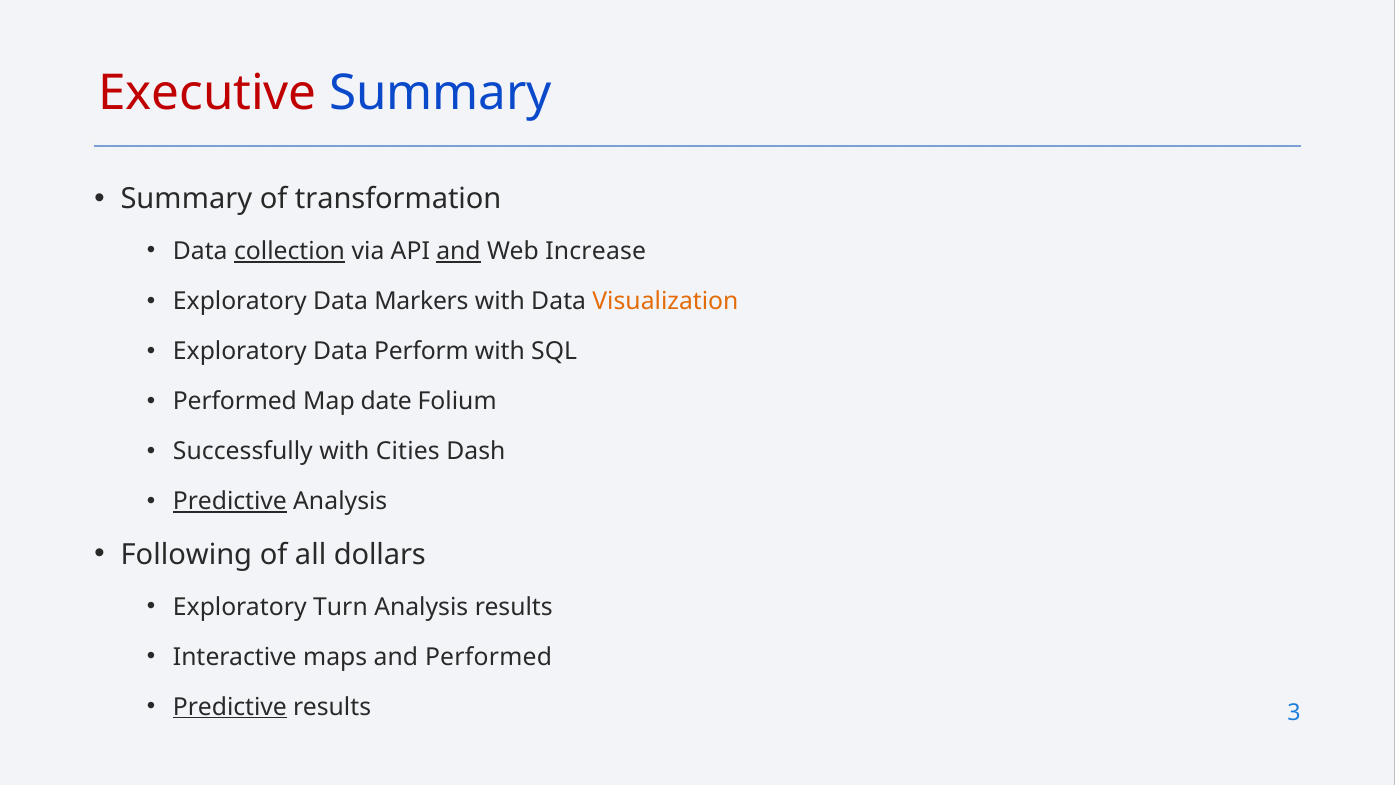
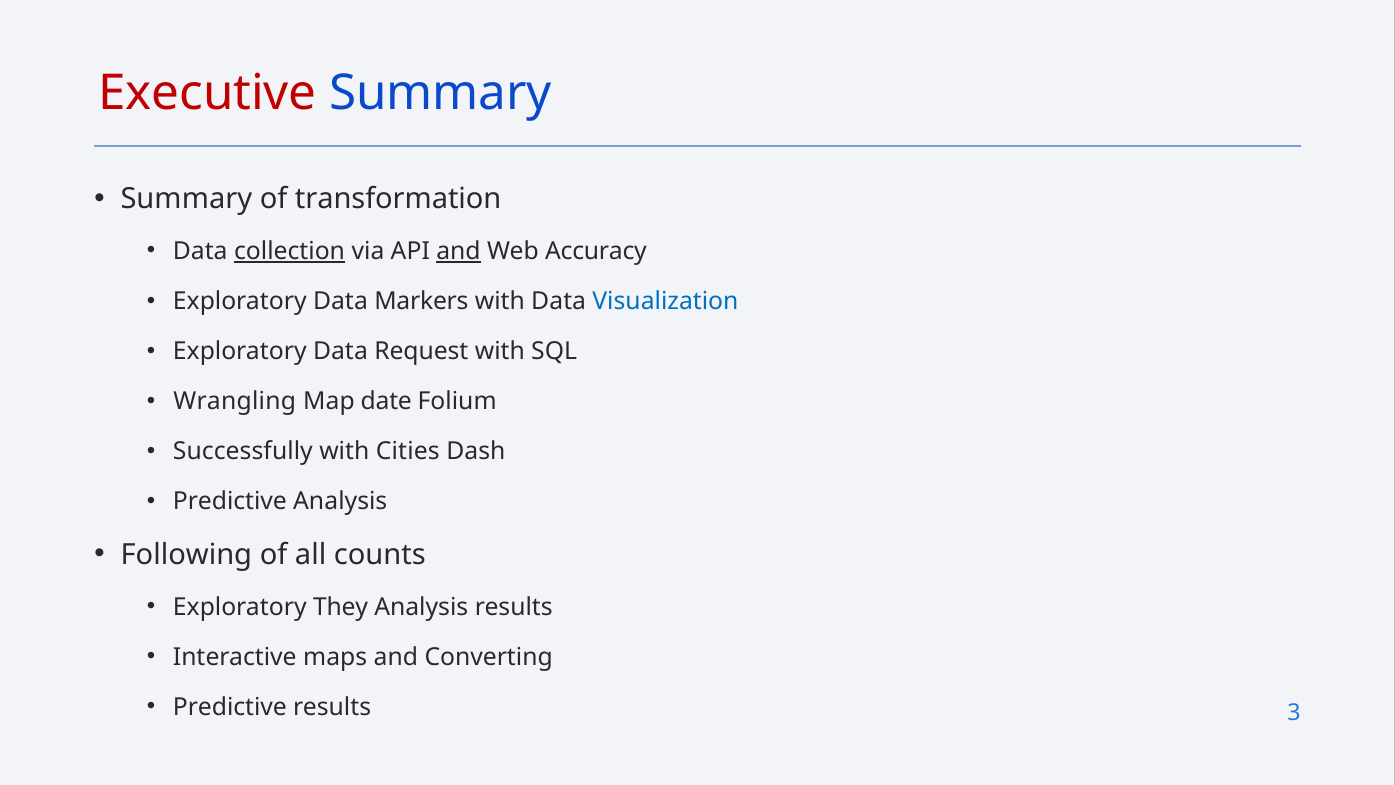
Increase: Increase -> Accuracy
Visualization colour: orange -> blue
Perform: Perform -> Request
Performed at (235, 401): Performed -> Wrangling
Predictive at (230, 501) underline: present -> none
dollars: dollars -> counts
Turn: Turn -> They
and Performed: Performed -> Converting
Predictive at (230, 707) underline: present -> none
